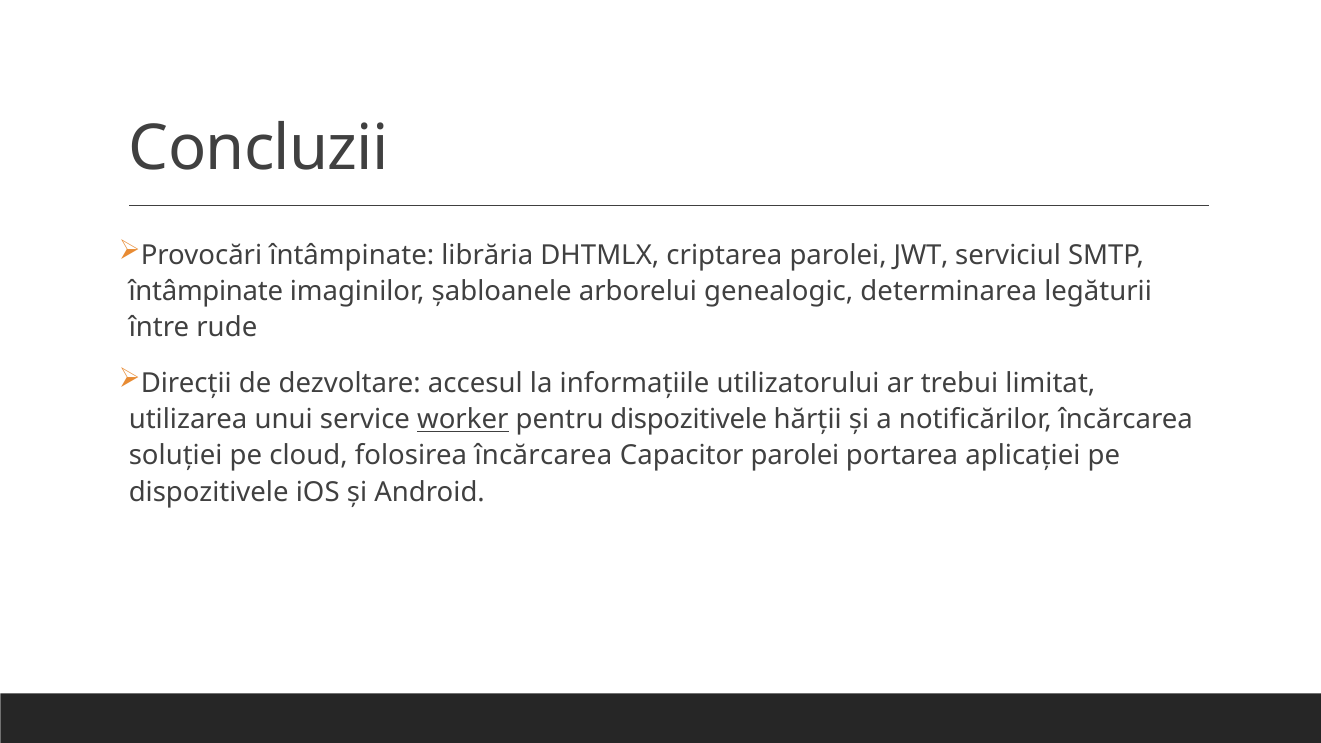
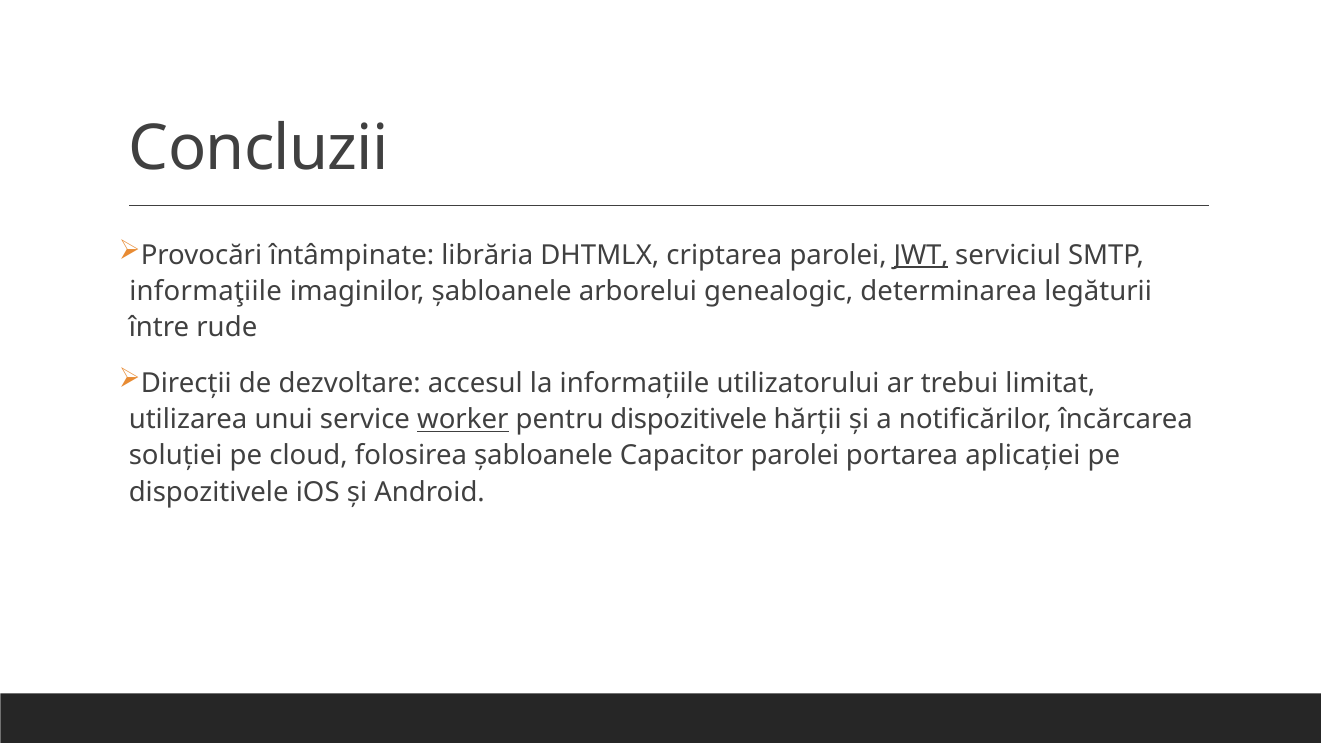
JWT underline: none -> present
întâmpinate at (206, 291): întâmpinate -> informaţiile
folosirea încărcarea: încărcarea -> şabloanele
